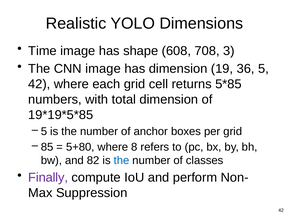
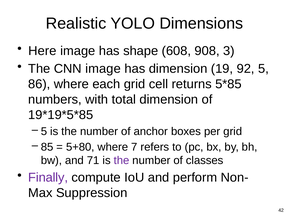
Time: Time -> Here
708: 708 -> 908
36: 36 -> 92
42 at (39, 84): 42 -> 86
8: 8 -> 7
82: 82 -> 71
the at (122, 161) colour: blue -> purple
